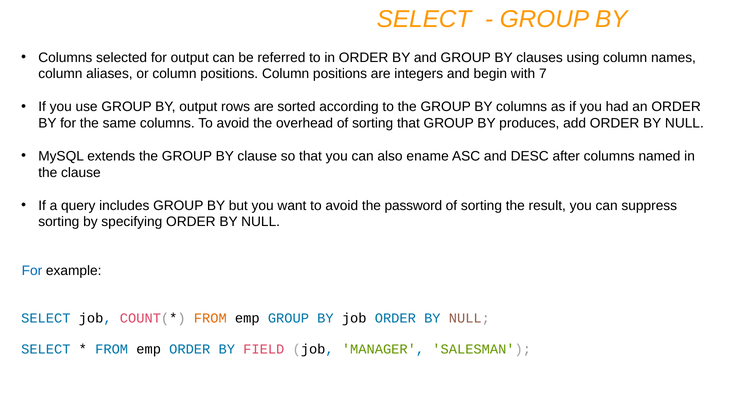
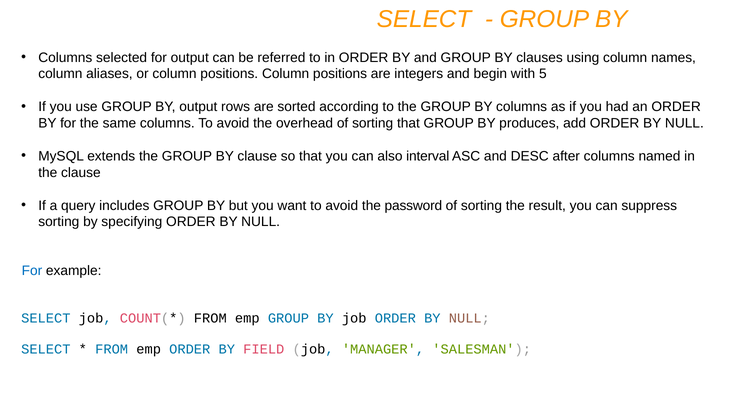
7: 7 -> 5
ename: ename -> interval
FROM at (210, 318) colour: orange -> black
